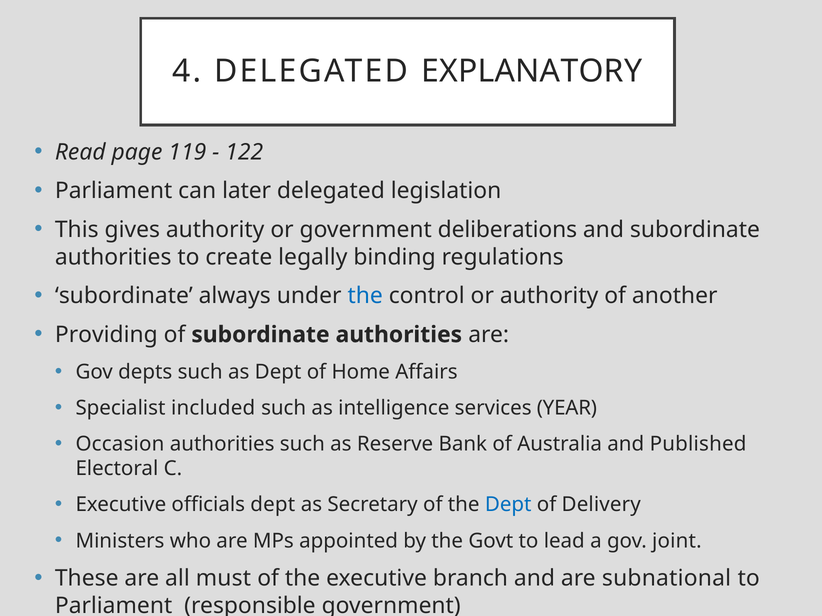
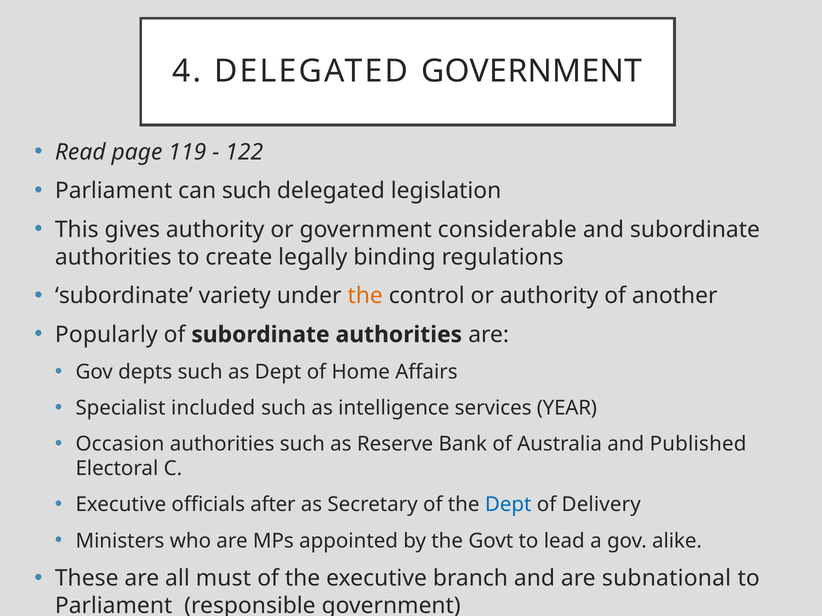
DELEGATED EXPLANATORY: EXPLANATORY -> GOVERNMENT
can later: later -> such
deliberations: deliberations -> considerable
always: always -> variety
the at (365, 296) colour: blue -> orange
Providing: Providing -> Popularly
officials dept: dept -> after
joint: joint -> alike
